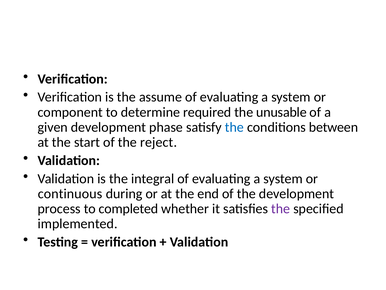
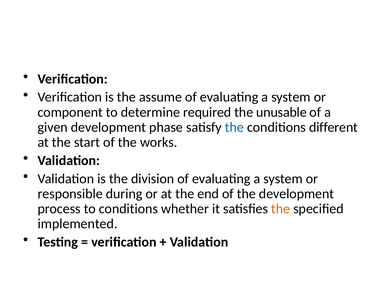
between: between -> different
reject: reject -> works
integral: integral -> division
continuous: continuous -> responsible
to completed: completed -> conditions
the at (281, 208) colour: purple -> orange
